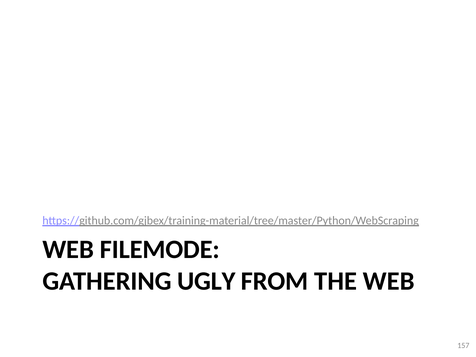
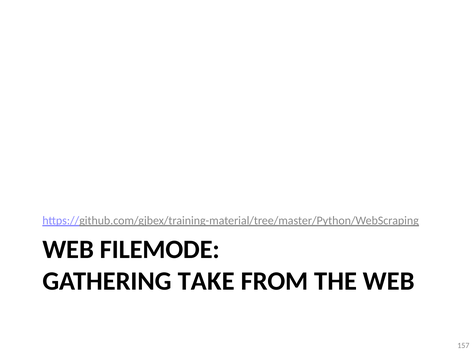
UGLY: UGLY -> TAKE
